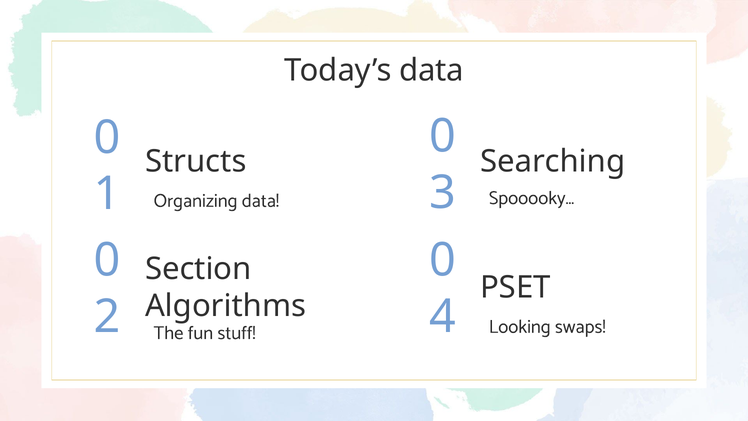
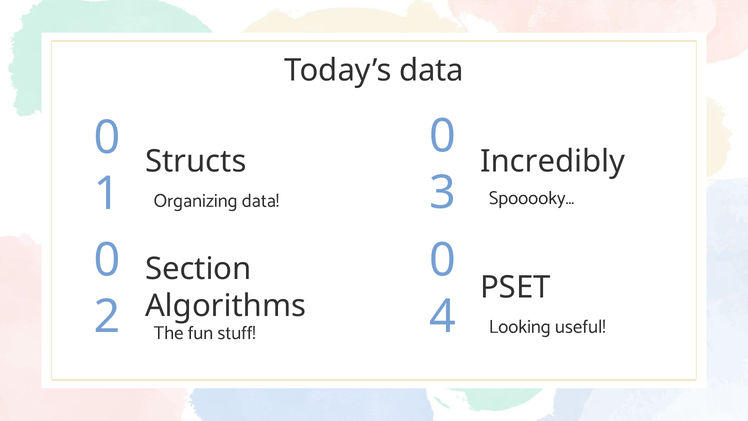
Searching: Searching -> Incredibly
swaps: swaps -> useful
